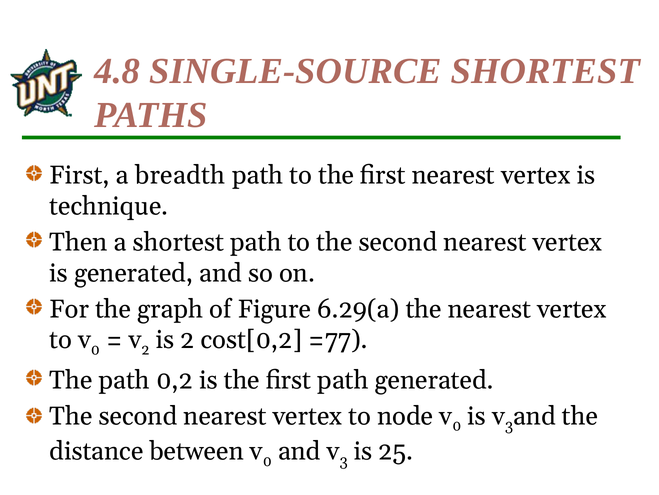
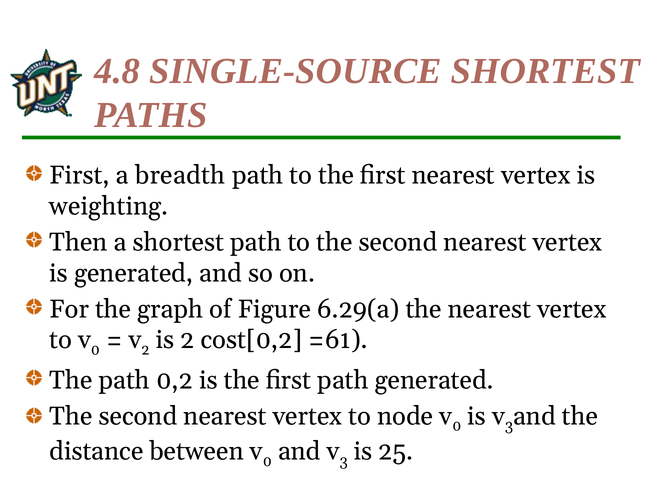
technique: technique -> weighting
=77: =77 -> =61
